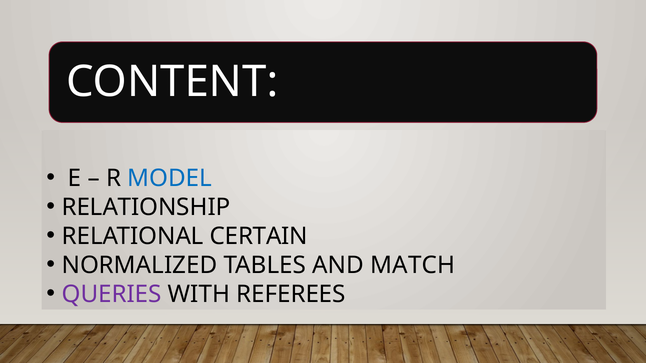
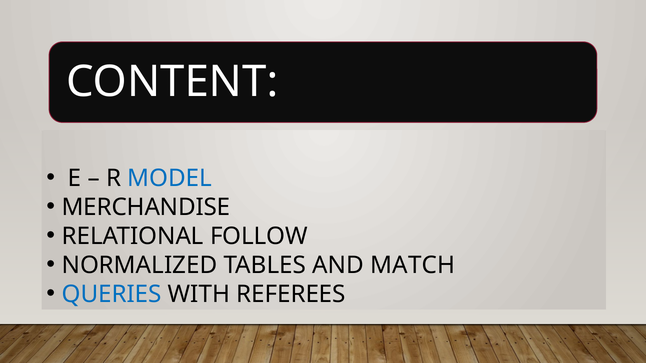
RELATIONSHIP: RELATIONSHIP -> MERCHANDISE
CERTAIN: CERTAIN -> FOLLOW
QUERIES colour: purple -> blue
